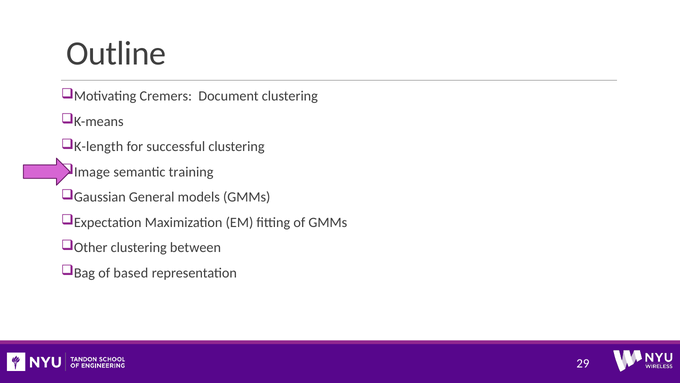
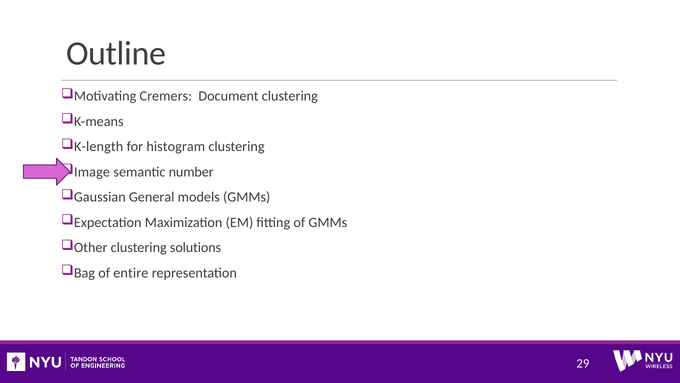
successful: successful -> histogram
training: training -> number
between: between -> solutions
based: based -> entire
